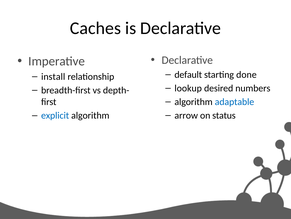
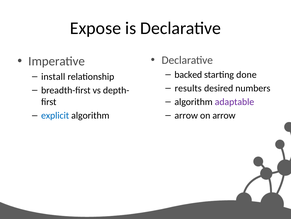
Caches: Caches -> Expose
default: default -> backed
lookup: lookup -> results
adaptable colour: blue -> purple
on status: status -> arrow
